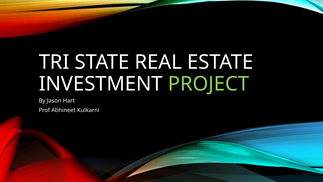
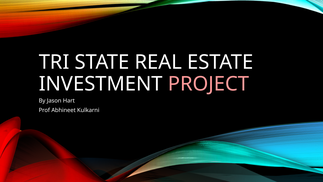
PROJECT colour: light green -> pink
